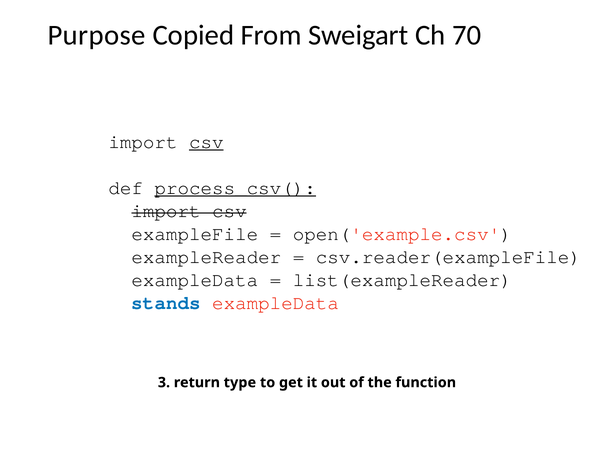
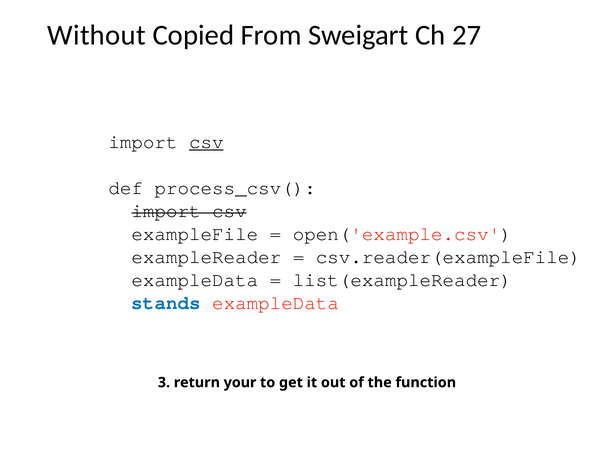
Purpose: Purpose -> Without
70: 70 -> 27
process_csv( underline: present -> none
type: type -> your
